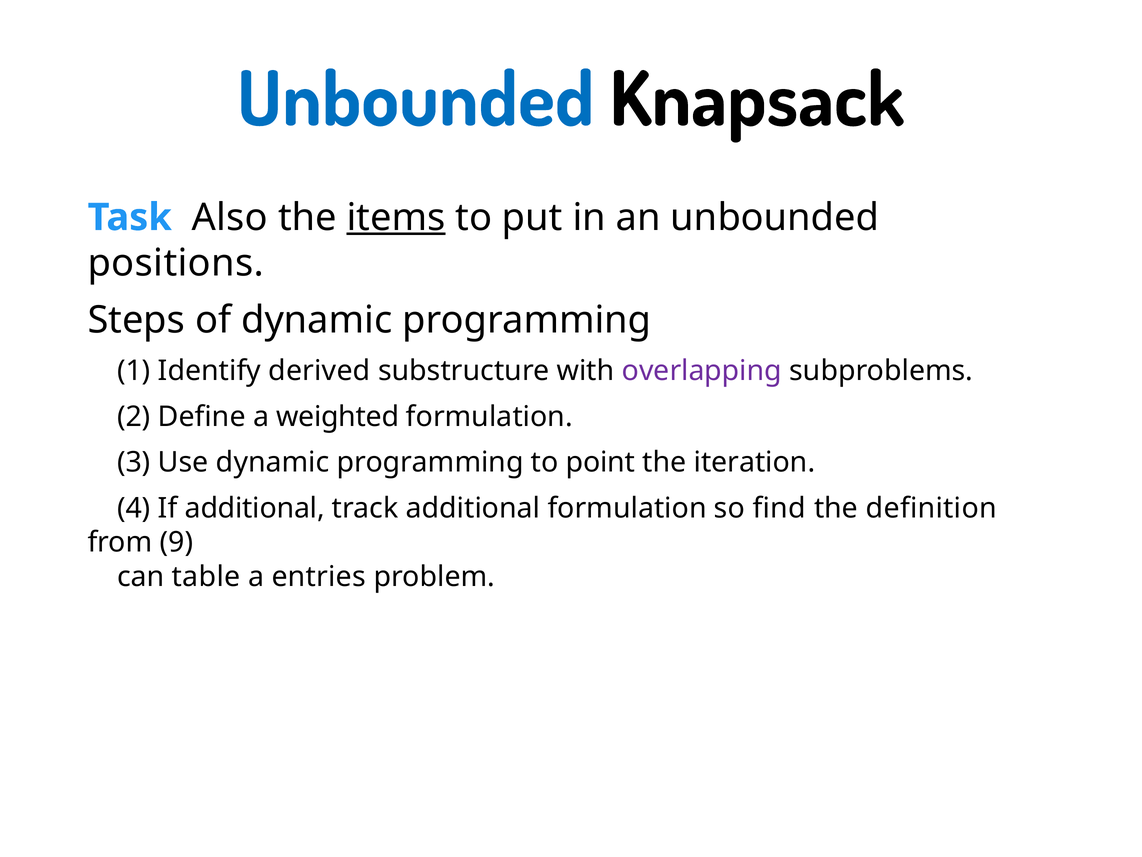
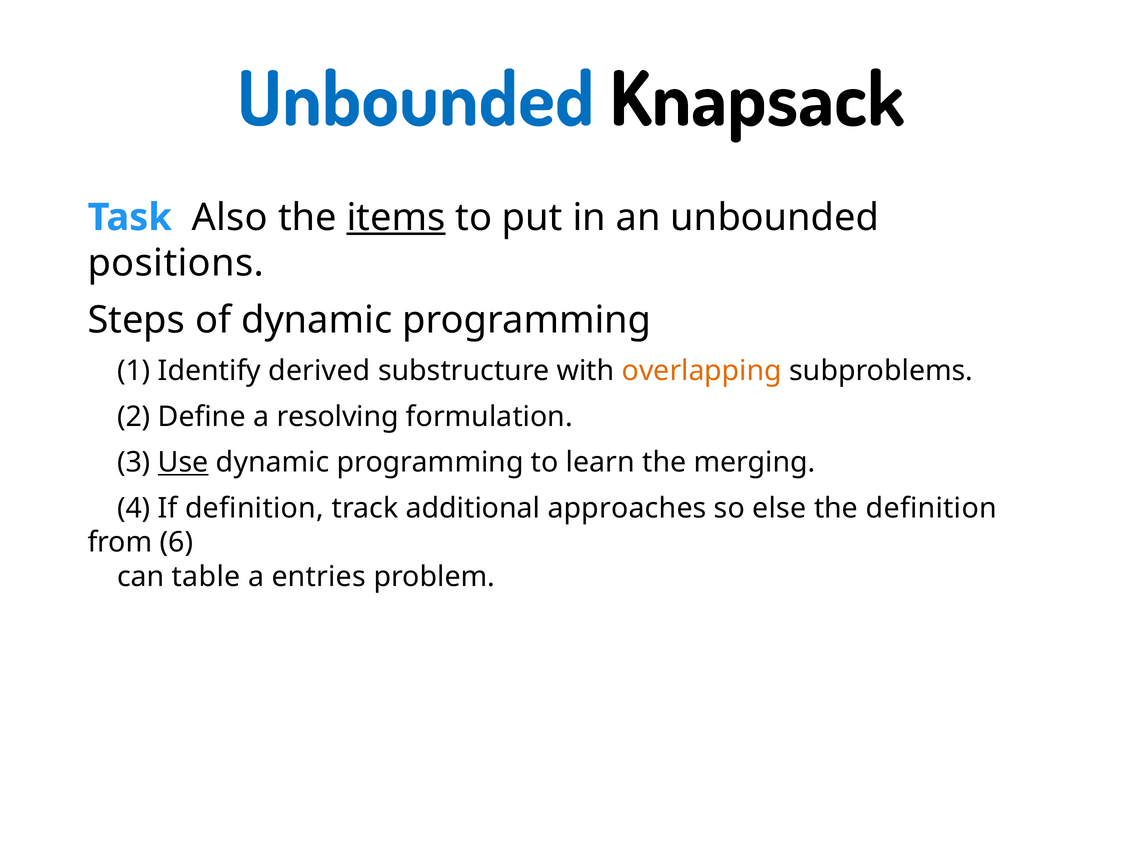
overlapping colour: purple -> orange
weighted: weighted -> resolving
Use underline: none -> present
point: point -> learn
iteration: iteration -> merging
If additional: additional -> definition
additional formulation: formulation -> approaches
find: find -> else
9: 9 -> 6
